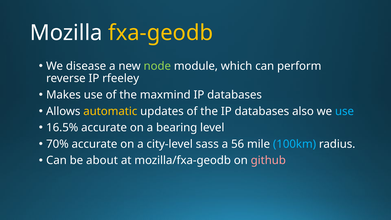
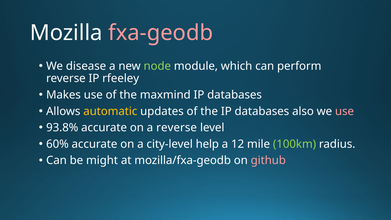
fxa-geodb colour: yellow -> pink
use at (345, 111) colour: light blue -> pink
16.5%: 16.5% -> 93.8%
a bearing: bearing -> reverse
70%: 70% -> 60%
sass: sass -> help
56: 56 -> 12
100km colour: light blue -> light green
about: about -> might
